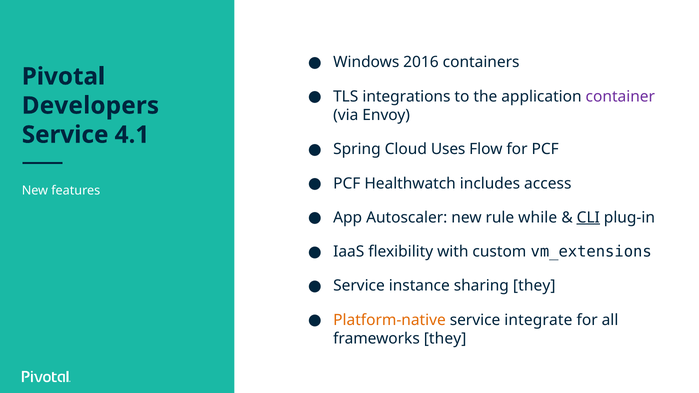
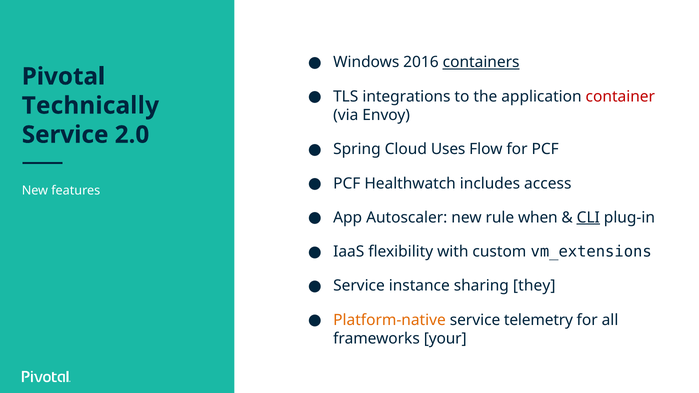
containers underline: none -> present
container colour: purple -> red
Developers: Developers -> Technically
4.1: 4.1 -> 2.0
while: while -> when
integrate: integrate -> telemetry
frameworks they: they -> your
